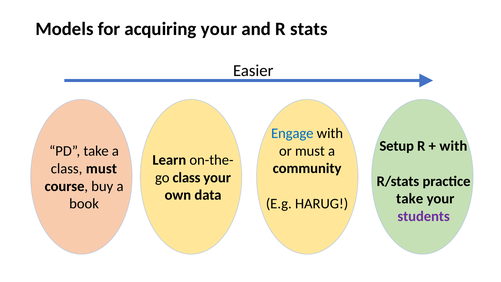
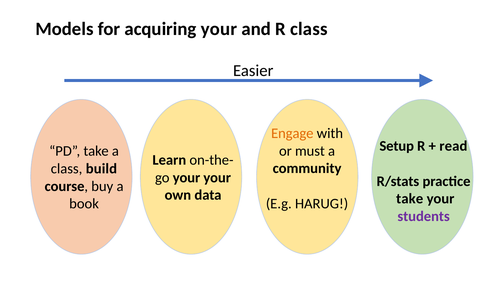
R stats: stats -> class
Engage colour: blue -> orange
with at (453, 146): with -> read
class must: must -> build
class at (187, 177): class -> your
